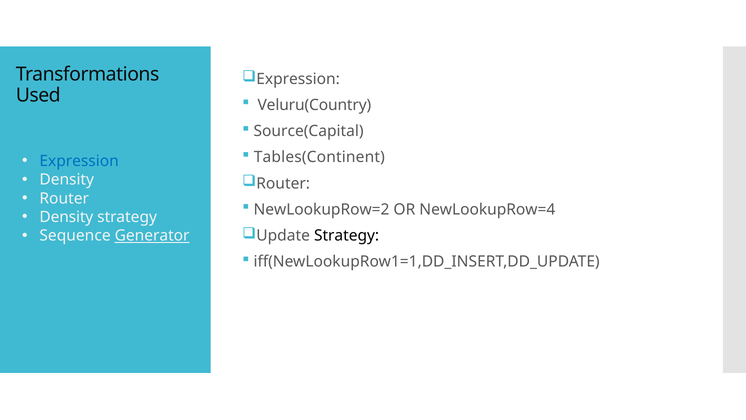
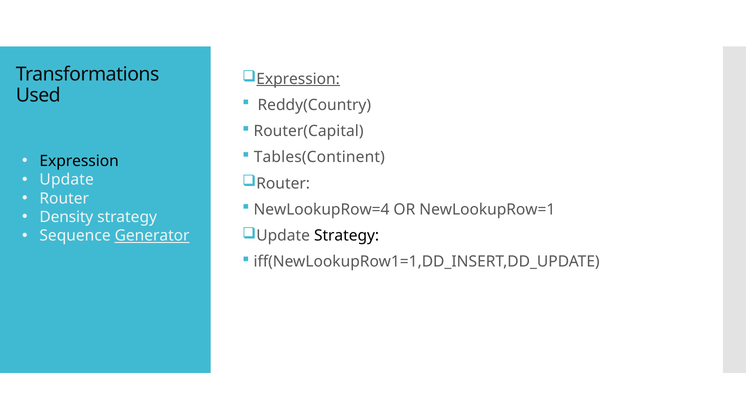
Expression at (298, 79) underline: none -> present
Veluru(Country: Veluru(Country -> Reddy(Country
Source(Capital: Source(Capital -> Router(Capital
Expression at (79, 161) colour: blue -> black
Density at (67, 180): Density -> Update
NewLookupRow=2: NewLookupRow=2 -> NewLookupRow=4
NewLookupRow=4: NewLookupRow=4 -> NewLookupRow=1
